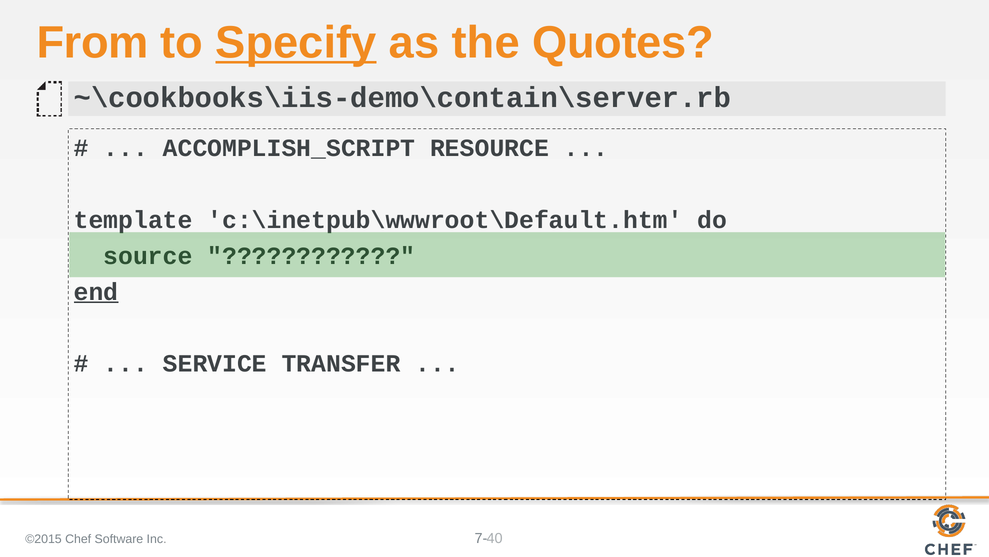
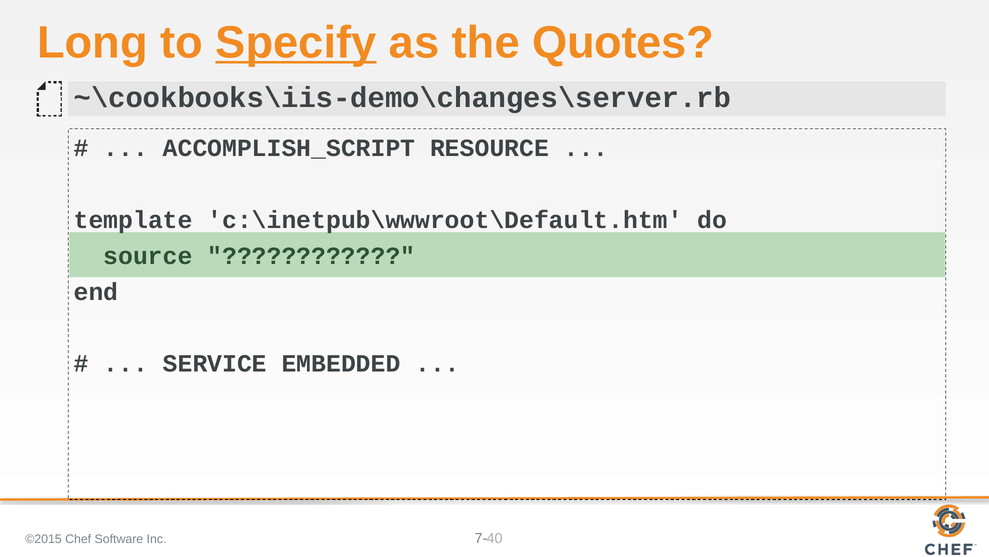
From: From -> Long
~\cookbooks\iis-demo\contain\server.rb: ~\cookbooks\iis-demo\contain\server.rb -> ~\cookbooks\iis-demo\changes\server.rb
end underline: present -> none
TRANSFER: TRANSFER -> EMBEDDED
